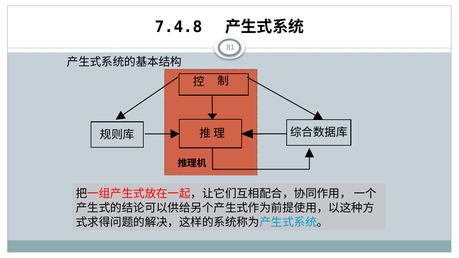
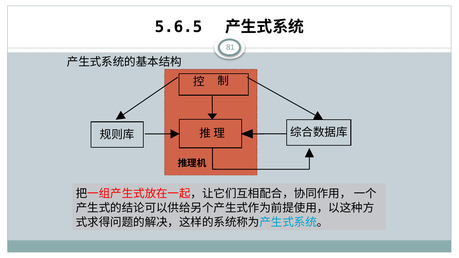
7.4.8: 7.4.8 -> 5.6.5
